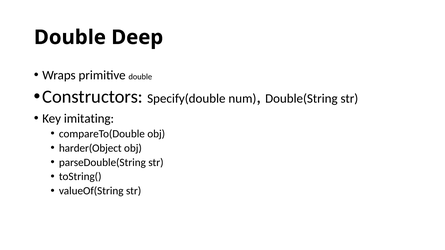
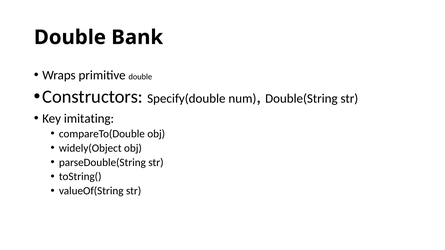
Deep: Deep -> Bank
harder(Object: harder(Object -> widely(Object
